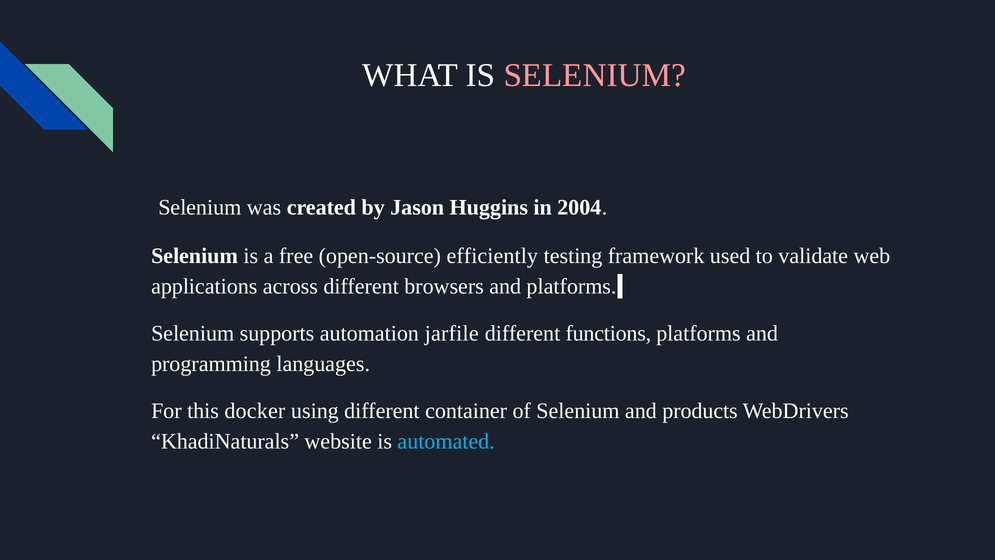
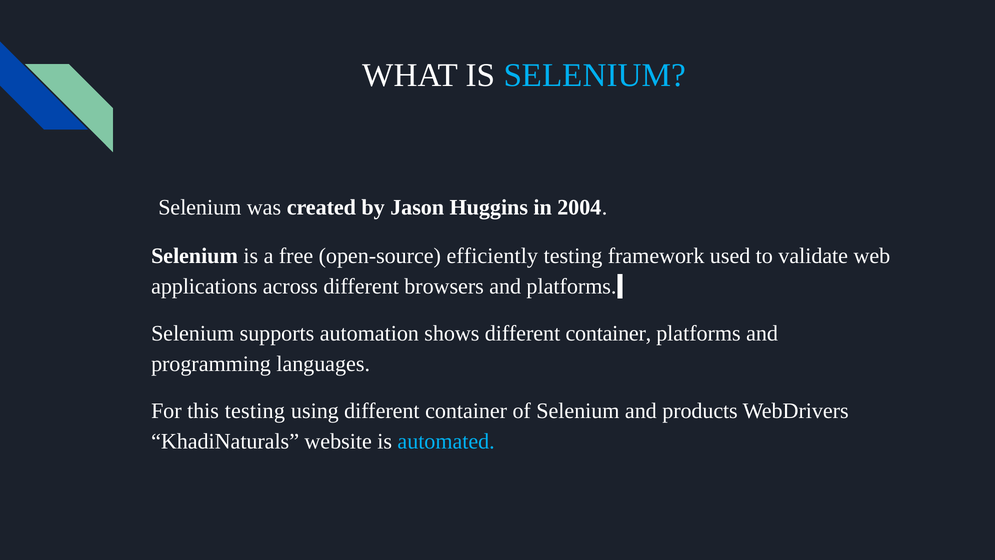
SELENIUM at (595, 75) colour: pink -> light blue
jarfile: jarfile -> shows
functions at (608, 333): functions -> container
this docker: docker -> testing
